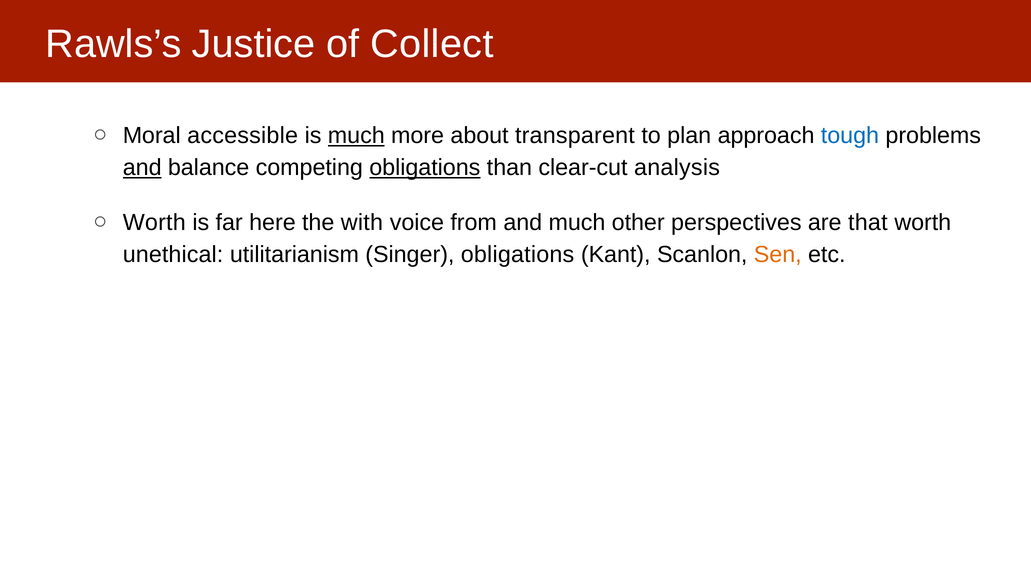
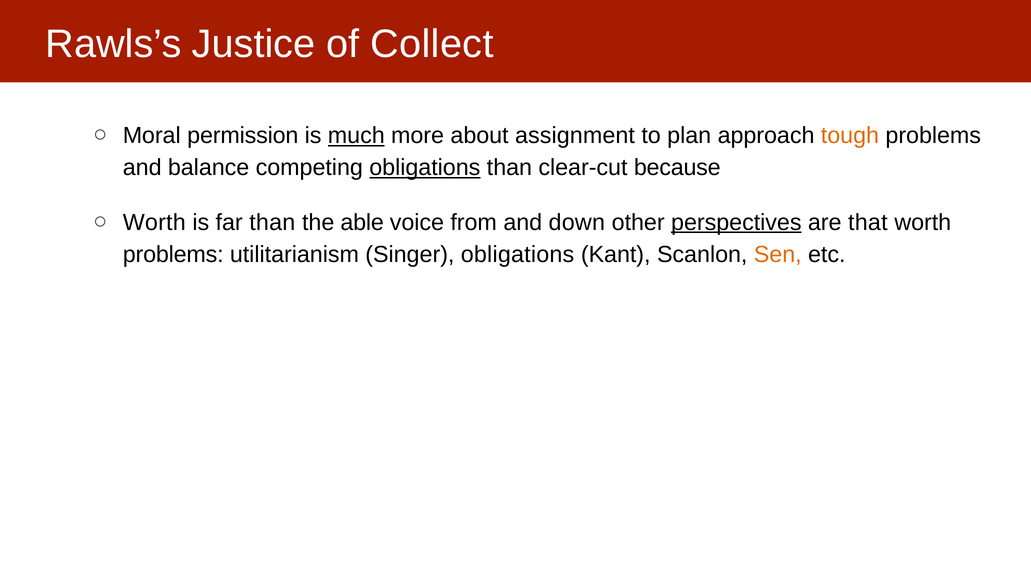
accessible: accessible -> permission
transparent: transparent -> assignment
tough colour: blue -> orange
and at (142, 168) underline: present -> none
analysis: analysis -> because
far here: here -> than
with: with -> able
and much: much -> down
perspectives underline: none -> present
unethical at (173, 254): unethical -> problems
